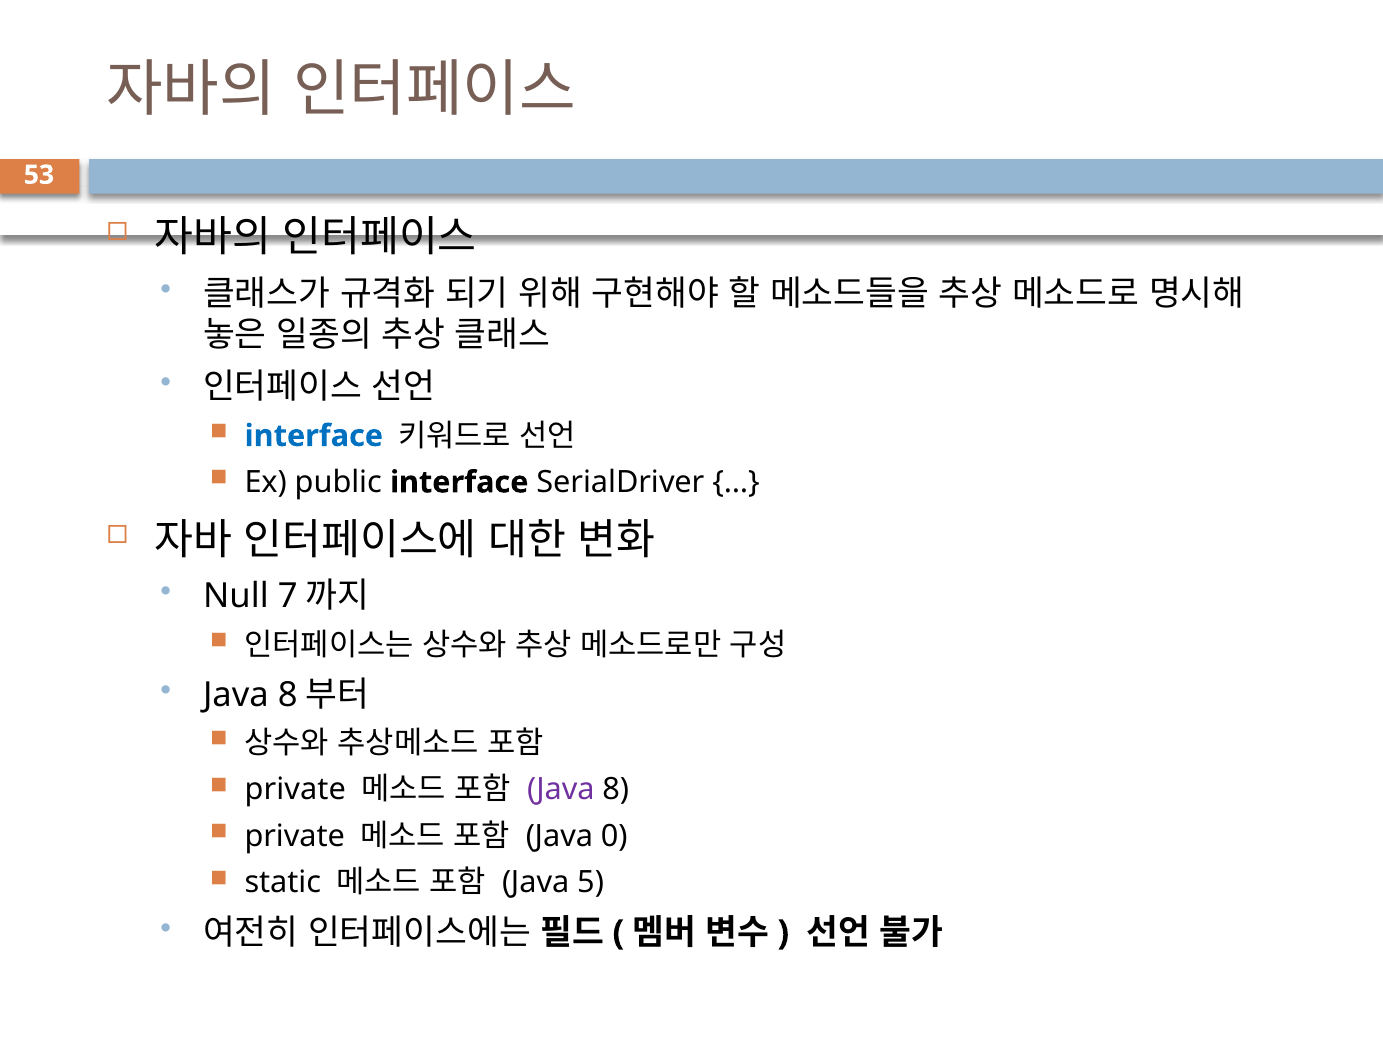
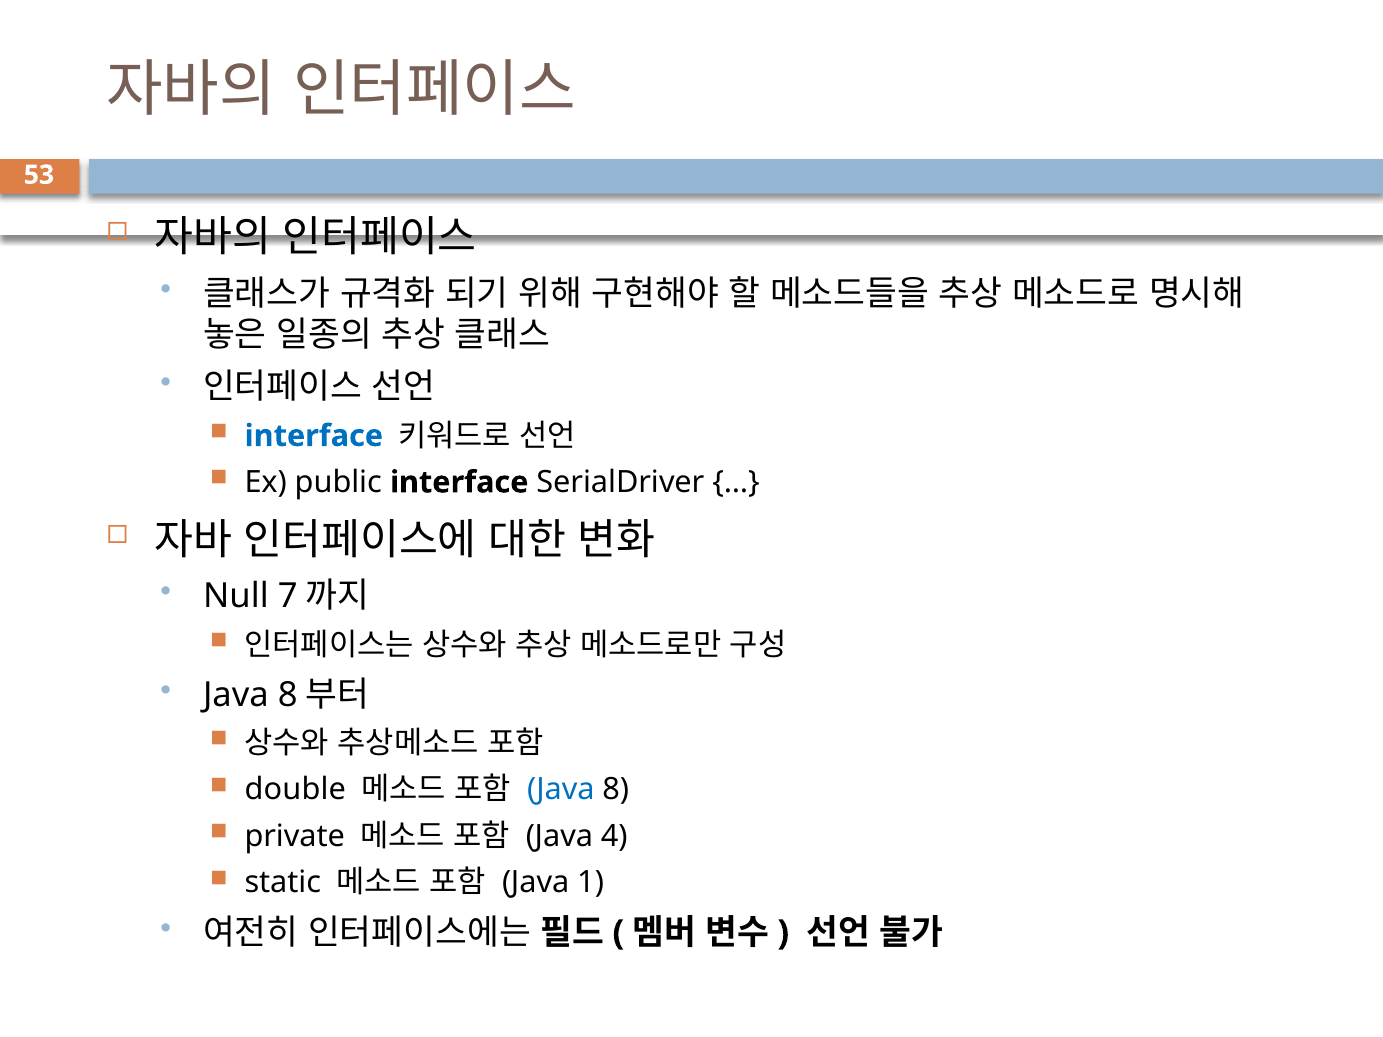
private at (295, 790): private -> double
Java at (561, 790) colour: purple -> blue
0: 0 -> 4
5: 5 -> 1
